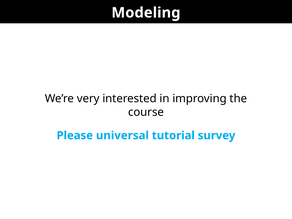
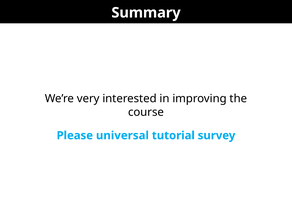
Modeling: Modeling -> Summary
